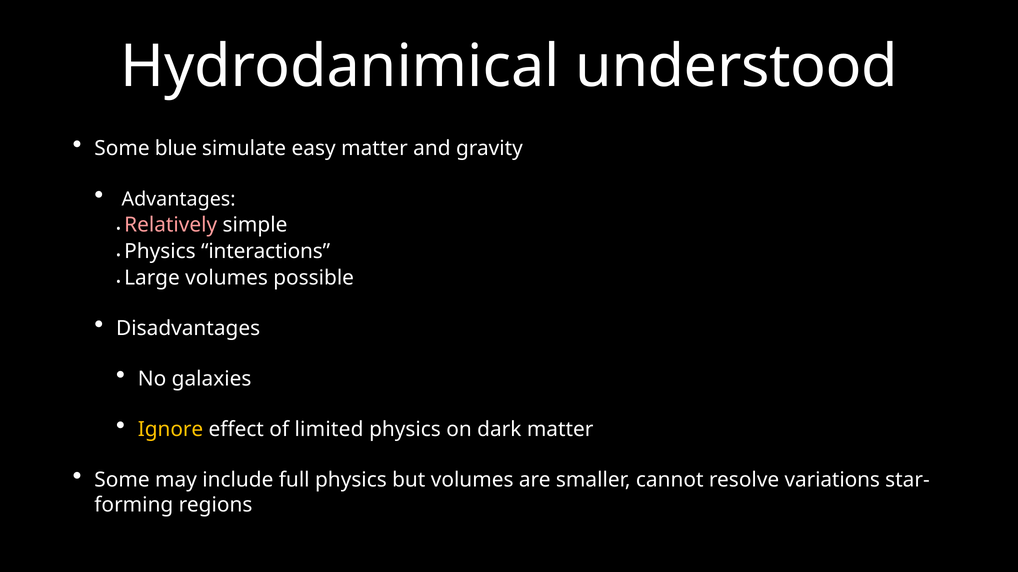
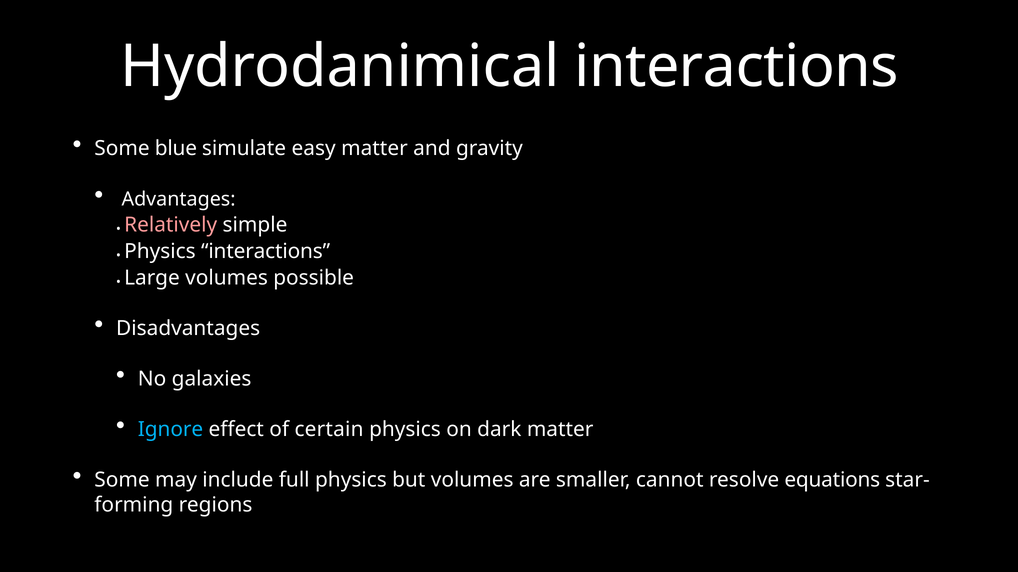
Hydrodanimical understood: understood -> interactions
Ignore colour: yellow -> light blue
limited: limited -> certain
variations: variations -> equations
